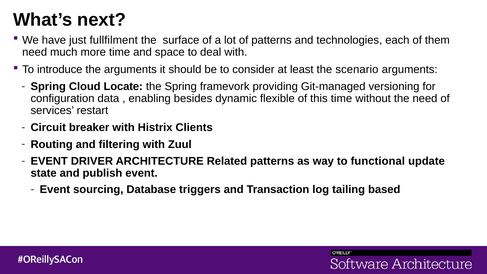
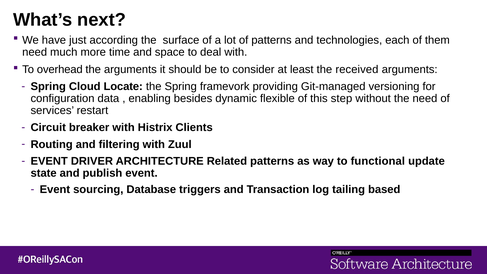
fullfilment: fullfilment -> according
introduce: introduce -> overhead
scenario: scenario -> received
this time: time -> step
